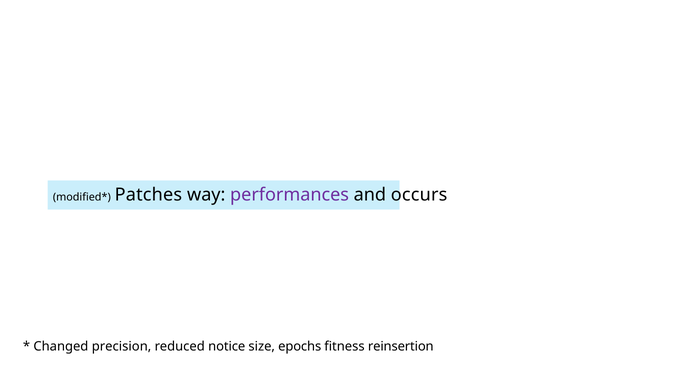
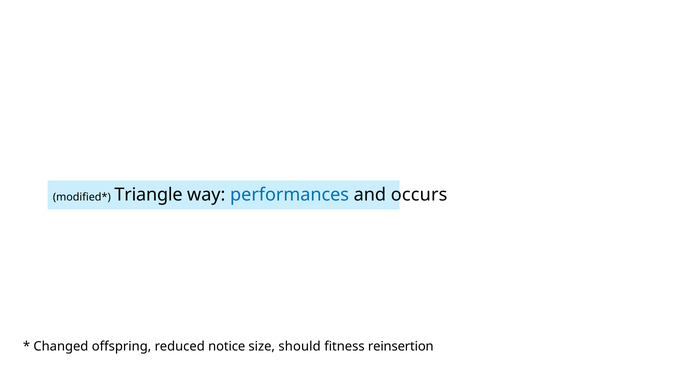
Patches: Patches -> Triangle
performances colour: purple -> blue
precision: precision -> offspring
epochs: epochs -> should
